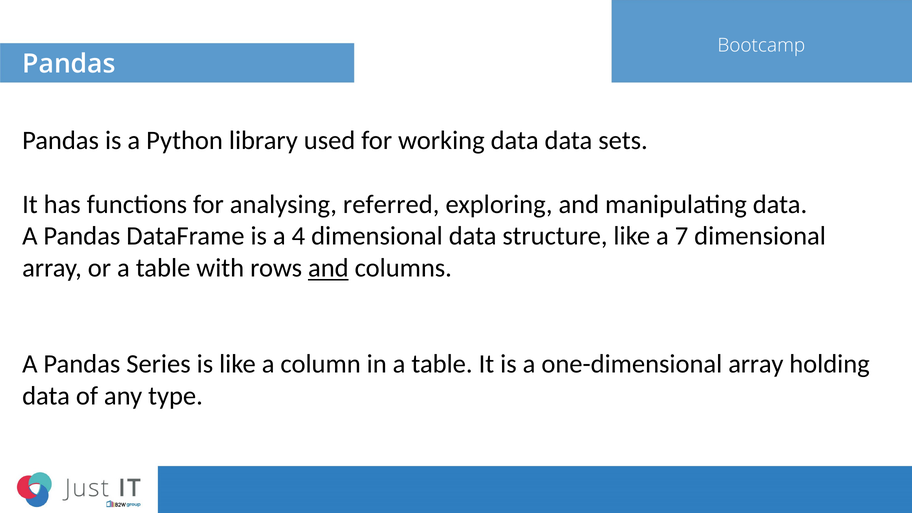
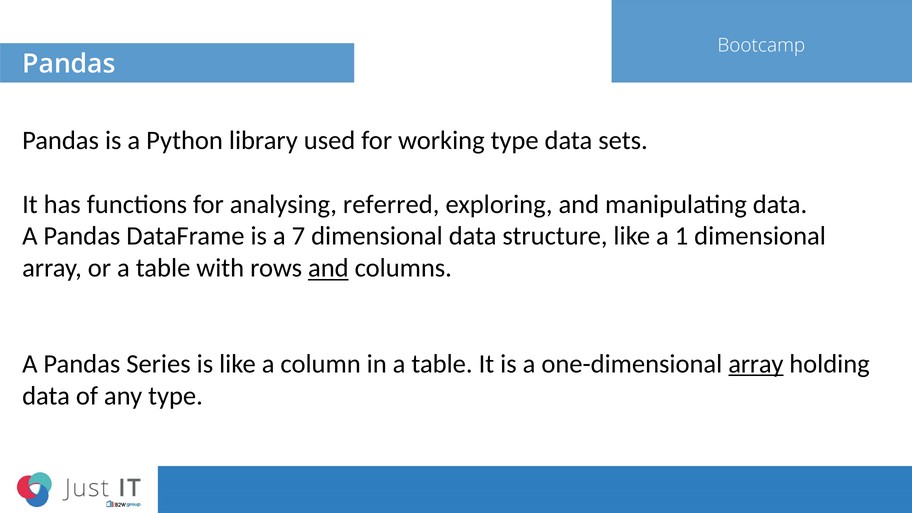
working data: data -> type
4: 4 -> 7
7: 7 -> 1
array at (756, 364) underline: none -> present
